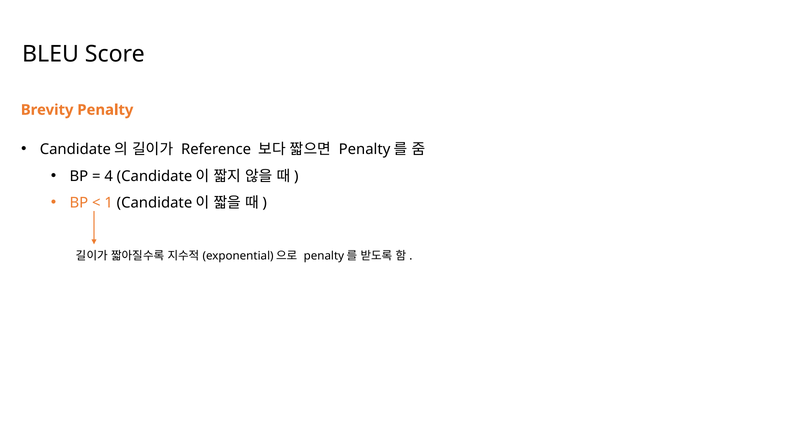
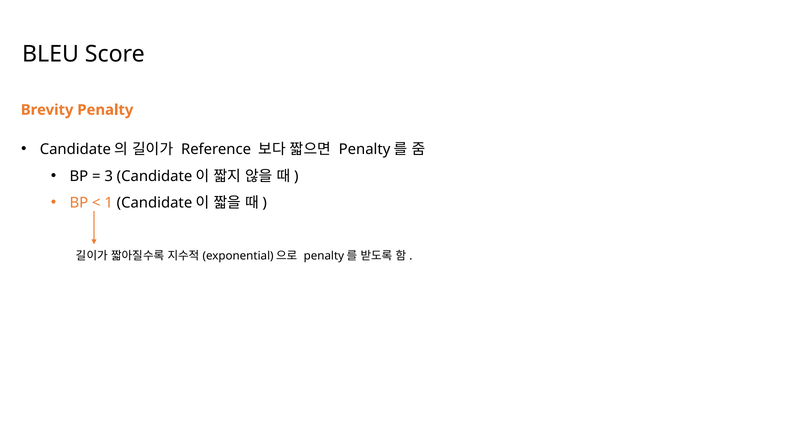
4: 4 -> 3
